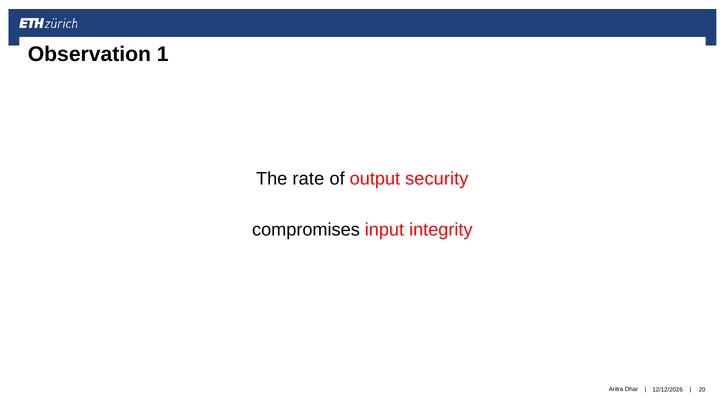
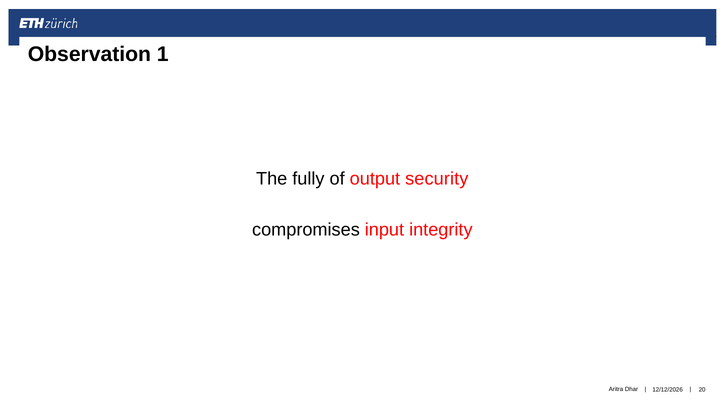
rate: rate -> fully
